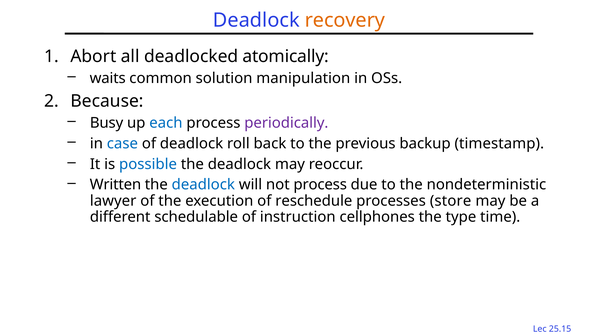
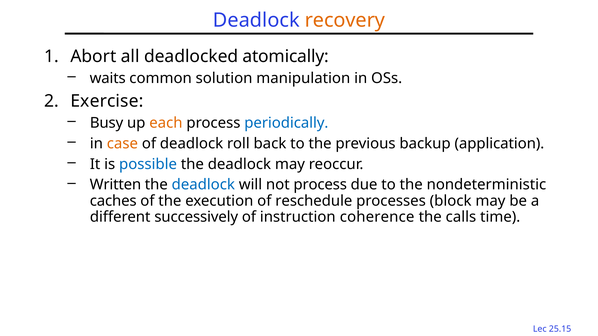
Because: Because -> Exercise
each colour: blue -> orange
periodically colour: purple -> blue
case colour: blue -> orange
timestamp: timestamp -> application
lawyer: lawyer -> caches
store: store -> block
schedulable: schedulable -> successively
cellphones: cellphones -> coherence
type: type -> calls
